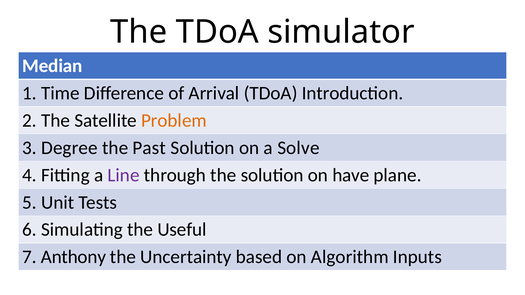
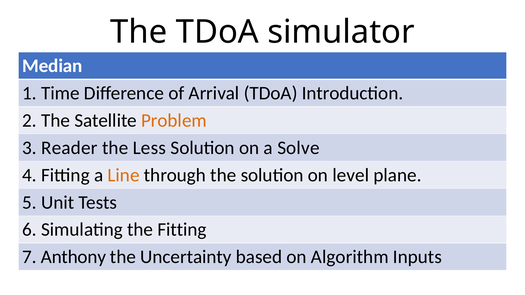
Degree: Degree -> Reader
Past: Past -> Less
Line colour: purple -> orange
have: have -> level
the Useful: Useful -> Fitting
